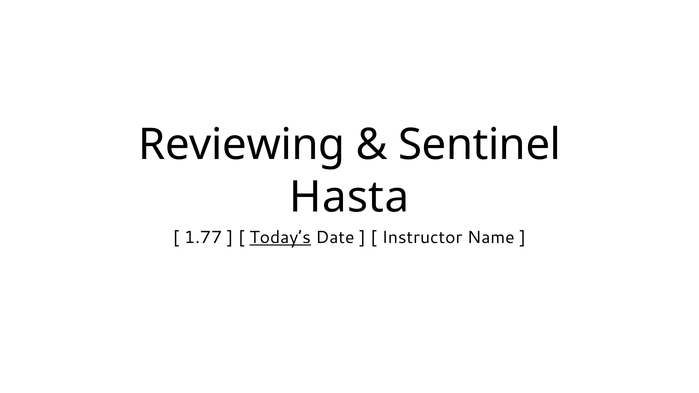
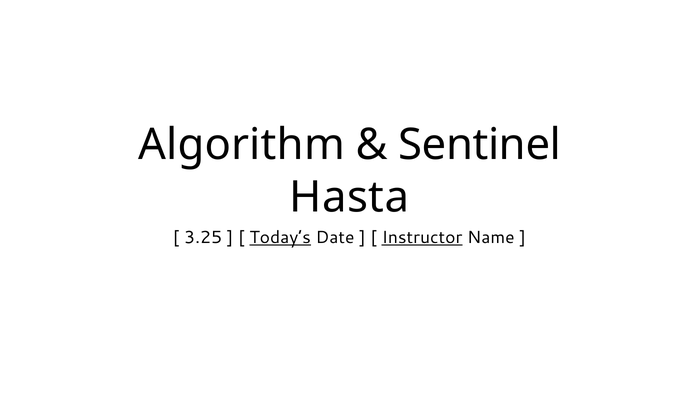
Reviewing: Reviewing -> Algorithm
1.77: 1.77 -> 3.25
Instructor underline: none -> present
